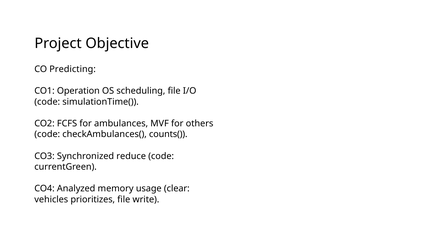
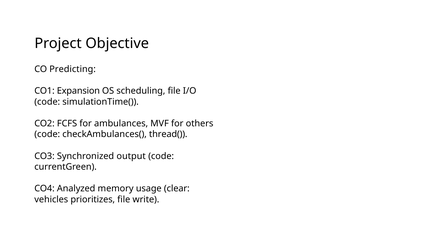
Operation: Operation -> Expansion
counts(: counts( -> thread(
reduce: reduce -> output
